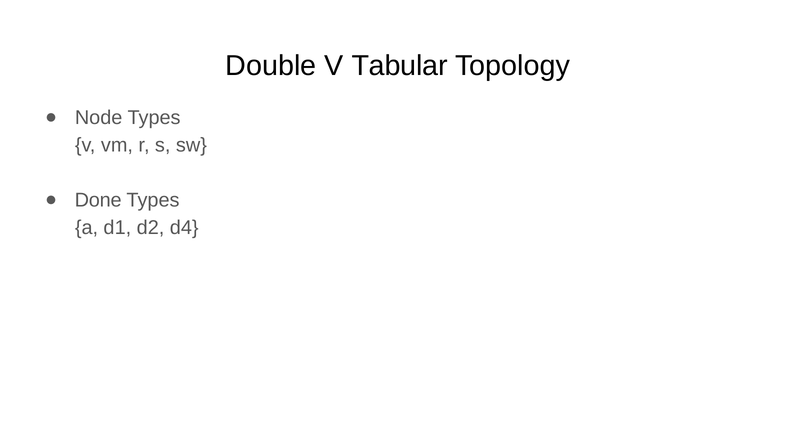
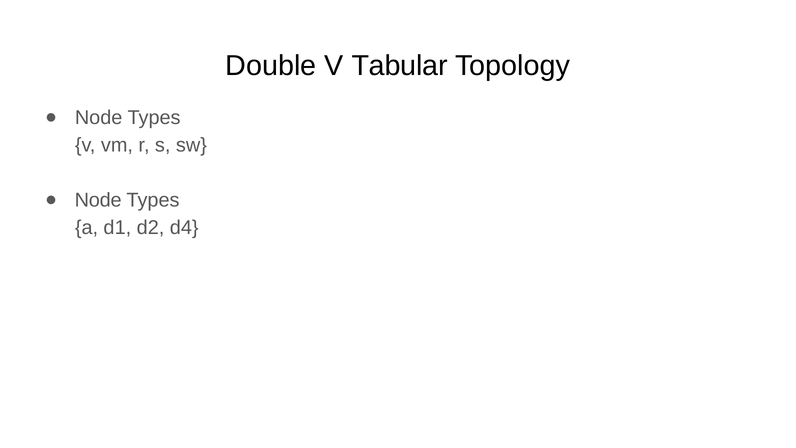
Done at (98, 200): Done -> Node
